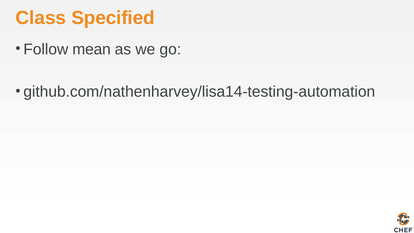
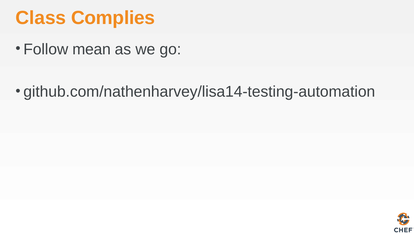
Specified: Specified -> Complies
